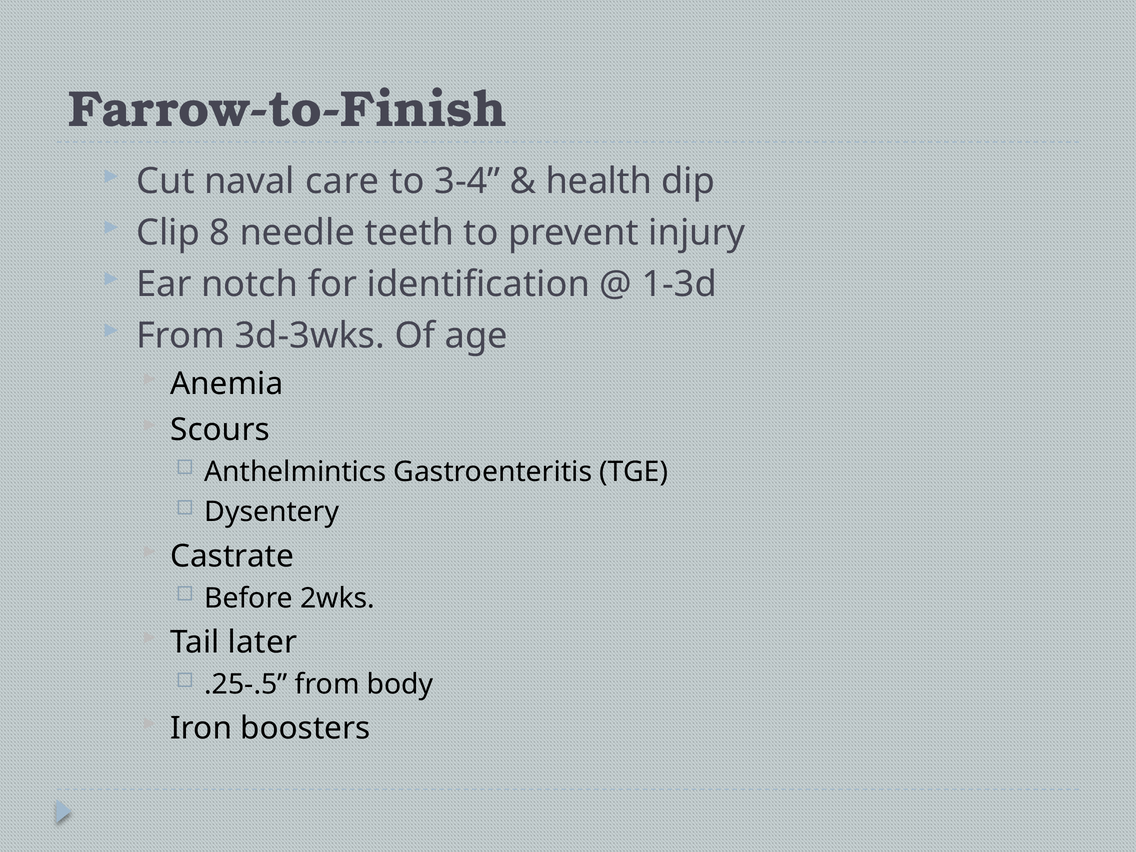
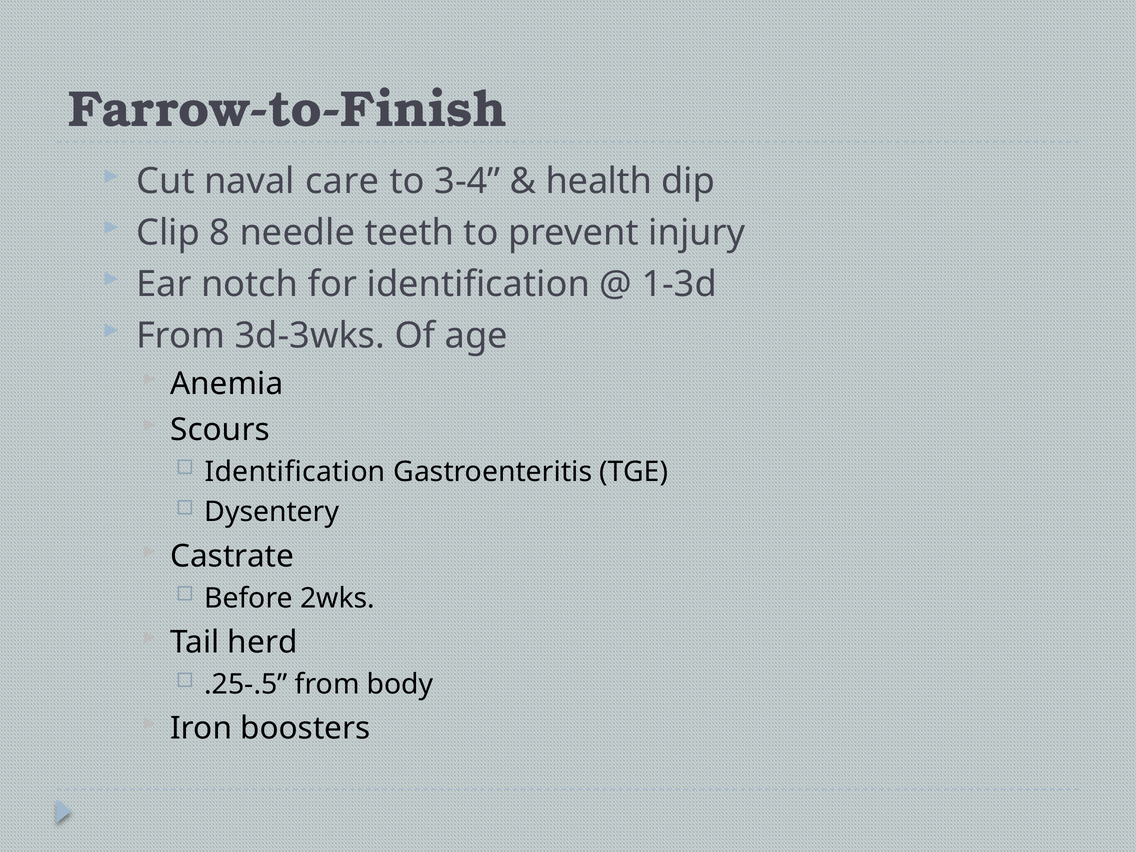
Anthelmintics at (295, 472): Anthelmintics -> Identification
later: later -> herd
